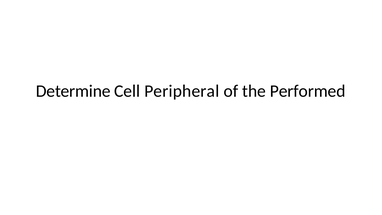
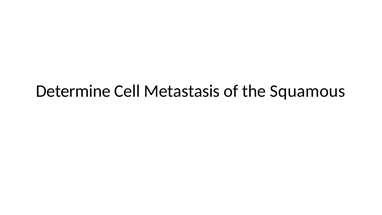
Peripheral: Peripheral -> Metastasis
Performed: Performed -> Squamous
